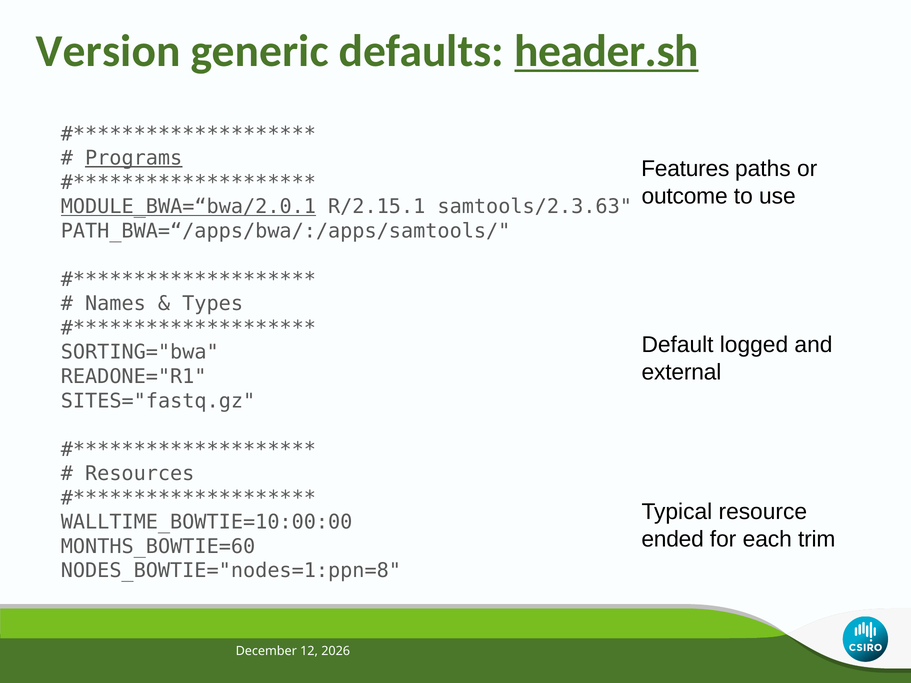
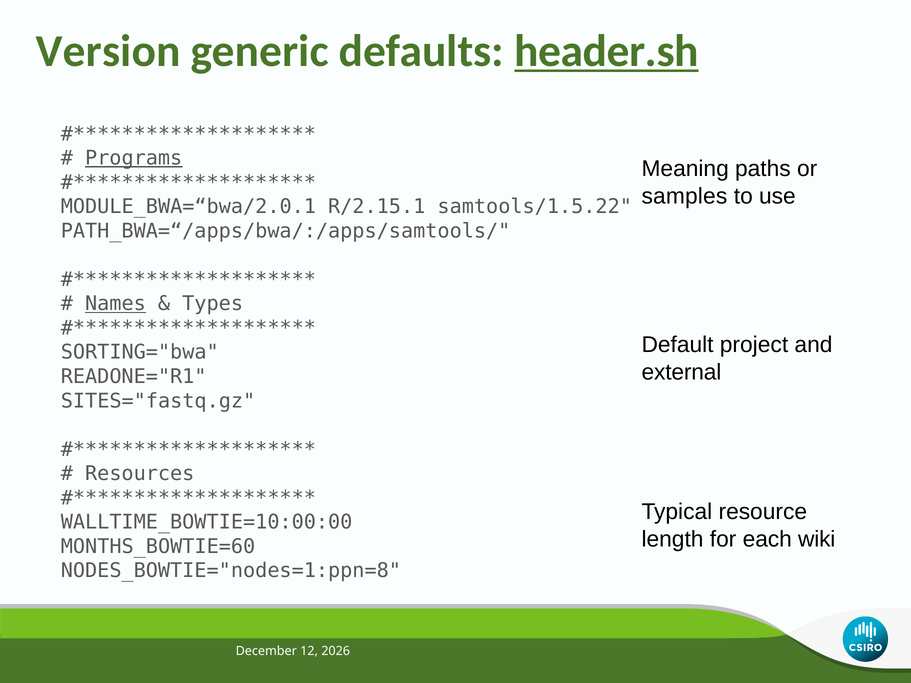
Features: Features -> Meaning
outcome: outcome -> samples
MODULE_BWA=“bwa/2.0.1 underline: present -> none
samtools/2.3.63: samtools/2.3.63 -> samtools/1.5.22
Names underline: none -> present
logged: logged -> project
ended: ended -> length
trim: trim -> wiki
